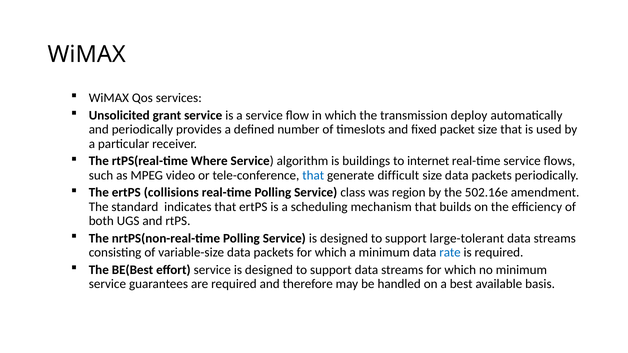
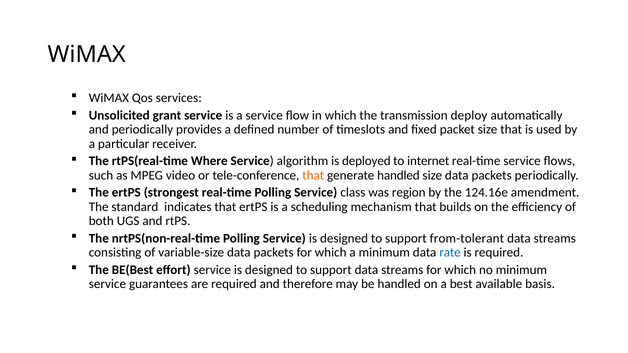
buildings: buildings -> deployed
that at (313, 175) colour: blue -> orange
generate difficult: difficult -> handled
collisions: collisions -> strongest
502.16e: 502.16e -> 124.16e
large-tolerant: large-tolerant -> from-tolerant
